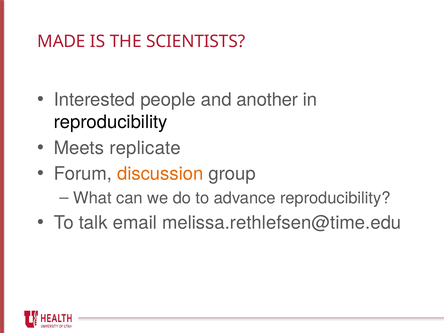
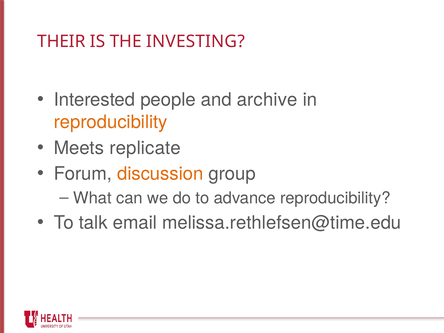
MADE: MADE -> THEIR
SCIENTISTS: SCIENTISTS -> INVESTING
another: another -> archive
reproducibility at (111, 122) colour: black -> orange
